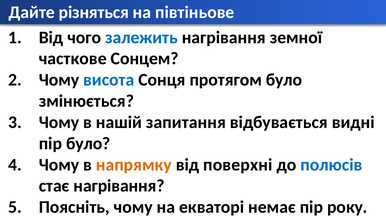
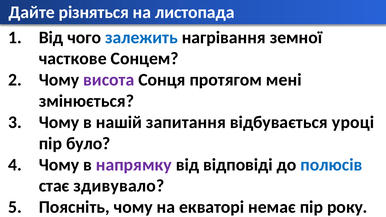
півтіньове: півтіньове -> листопада
висота colour: blue -> purple
протягом було: було -> мені
видні: видні -> уроці
напрямку colour: orange -> purple
поверхні: поверхні -> відповіді
стає нагрівання: нагрівання -> здивувало
